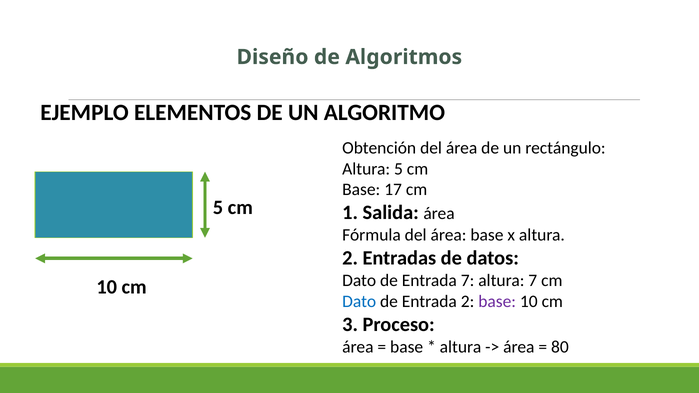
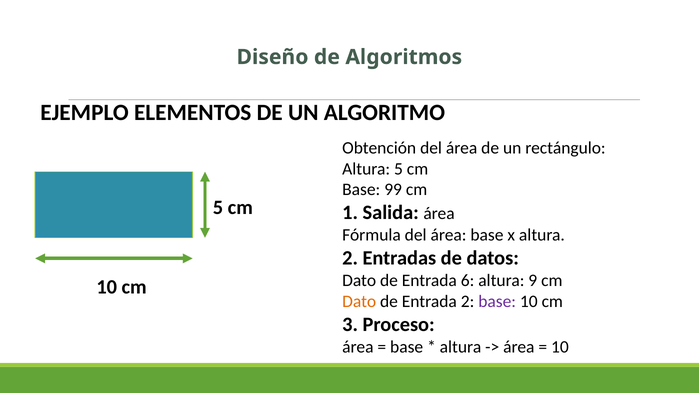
17: 17 -> 99
Entrada 7: 7 -> 6
altura 7: 7 -> 9
Dato at (359, 302) colour: blue -> orange
80 at (560, 347): 80 -> 10
